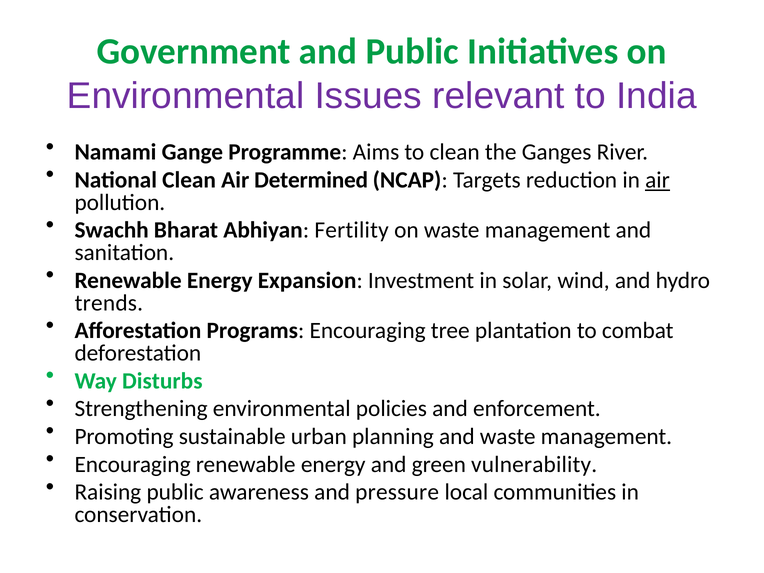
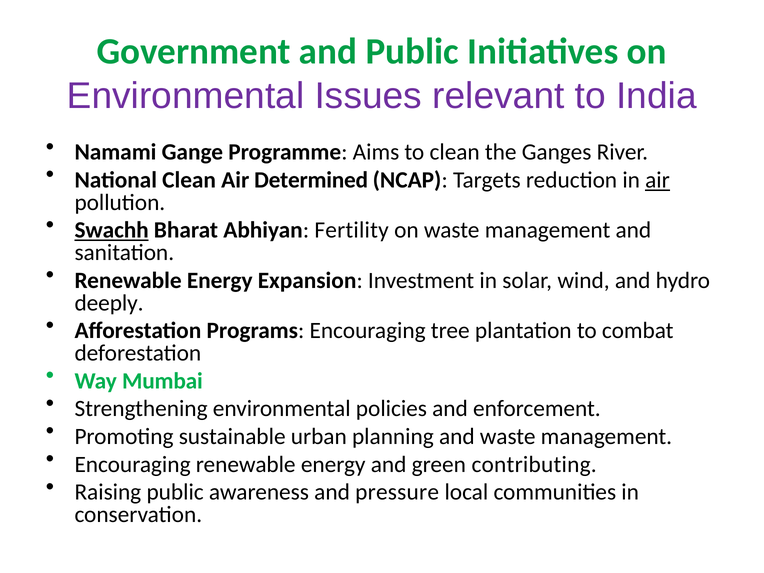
Swachh underline: none -> present
trends: trends -> deeply
Disturbs: Disturbs -> Mumbai
vulnerability: vulnerability -> contributing
